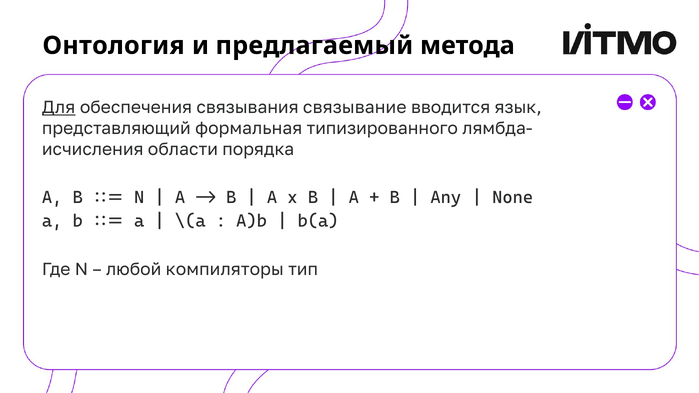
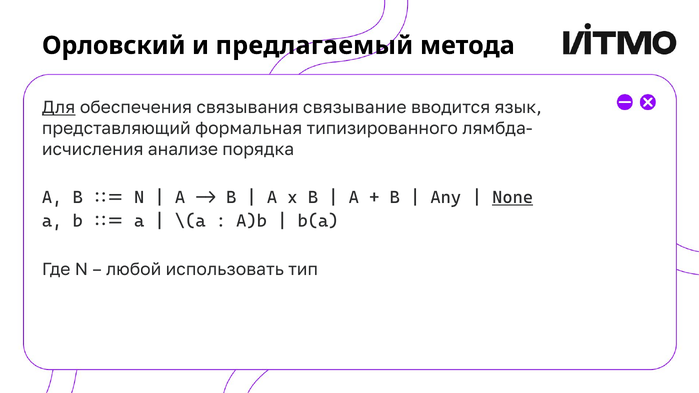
Онтология: Онтология -> Орловский
области: области -> анализе
None underline: none -> present
компиляторы: компиляторы -> использовать
